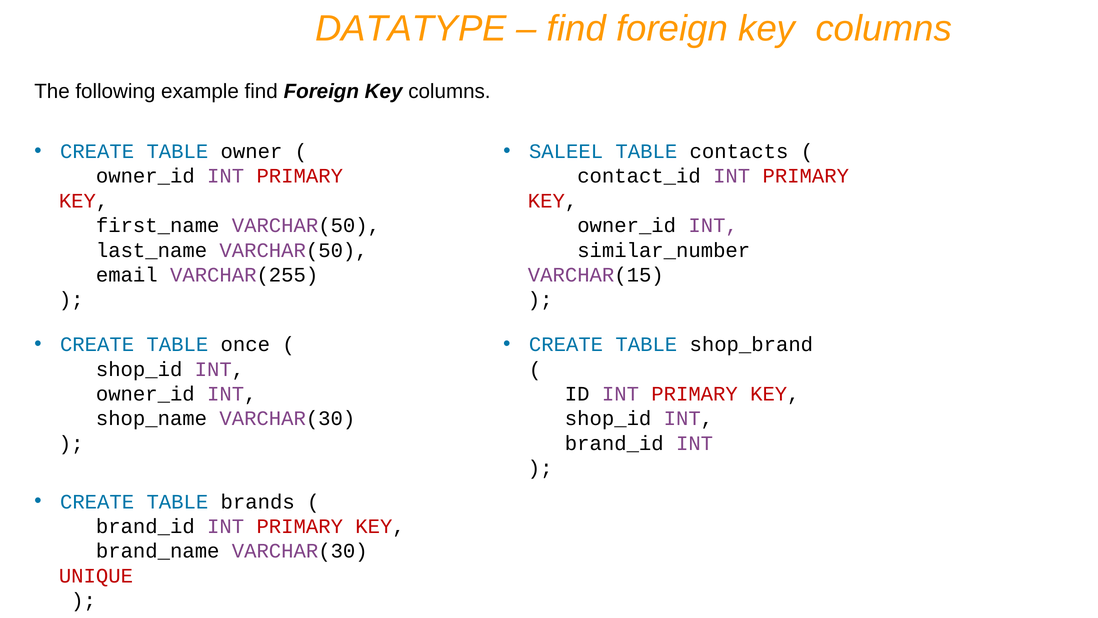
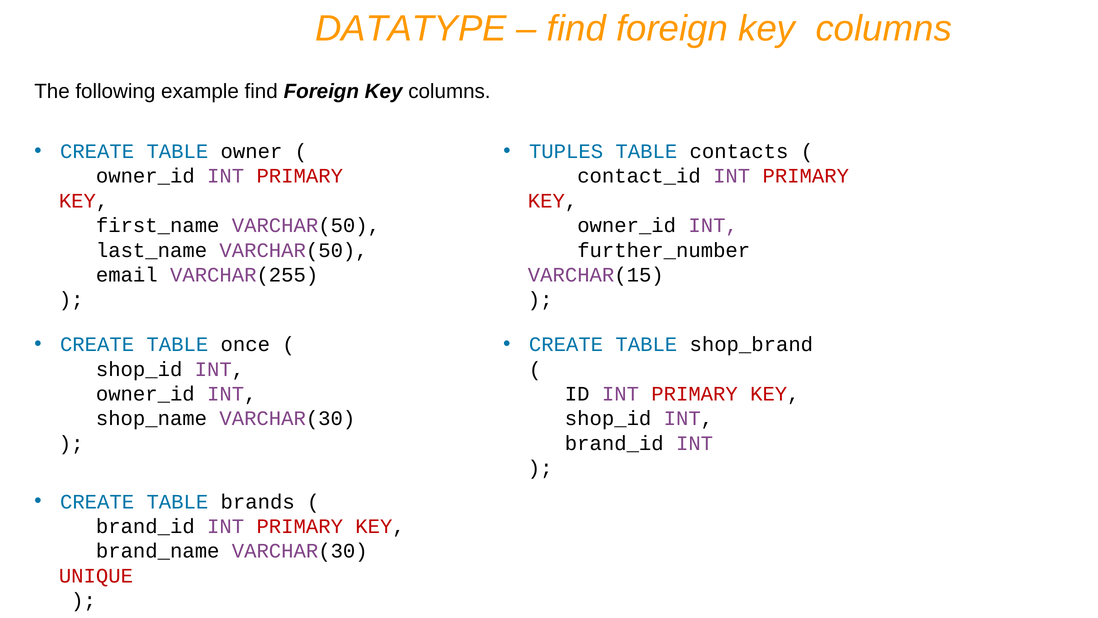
SALEEL: SALEEL -> TUPLES
similar_number: similar_number -> further_number
